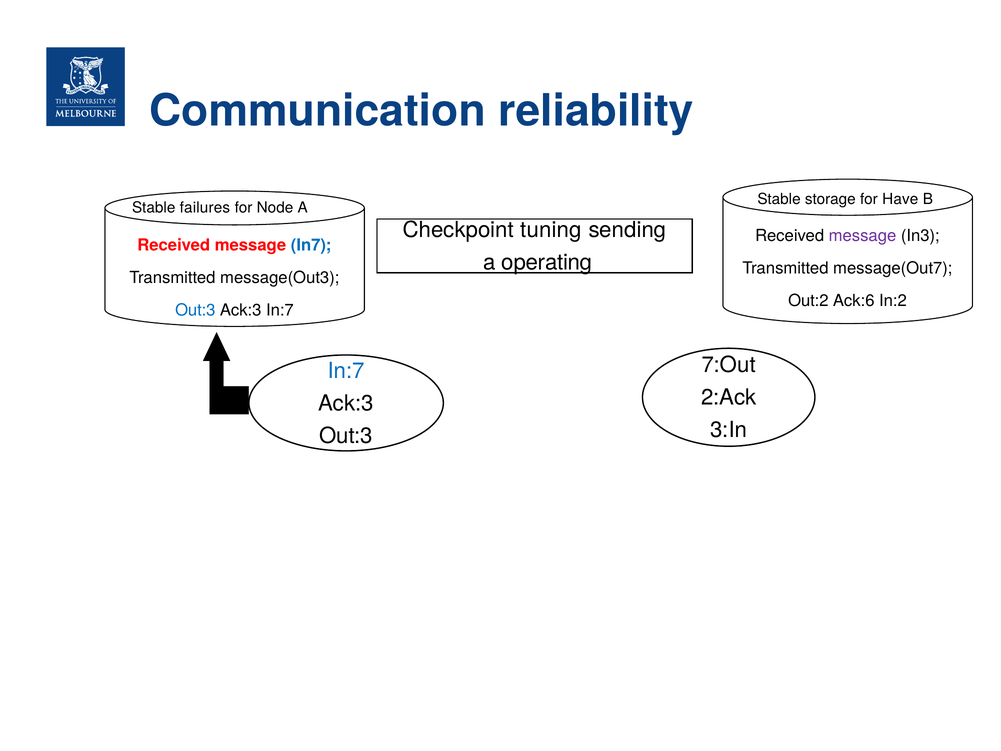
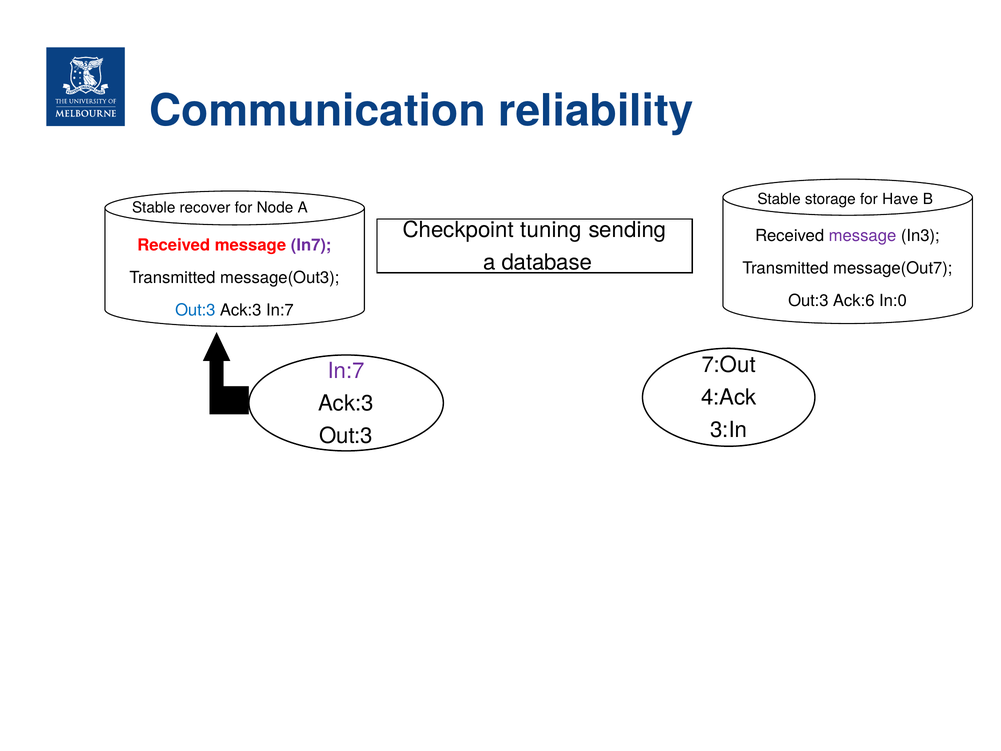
failures: failures -> recover
In7 colour: blue -> purple
operating: operating -> database
Out:2 at (808, 301): Out:2 -> Out:3
In:2: In:2 -> In:0
In:7 at (346, 371) colour: blue -> purple
2:Ack: 2:Ack -> 4:Ack
